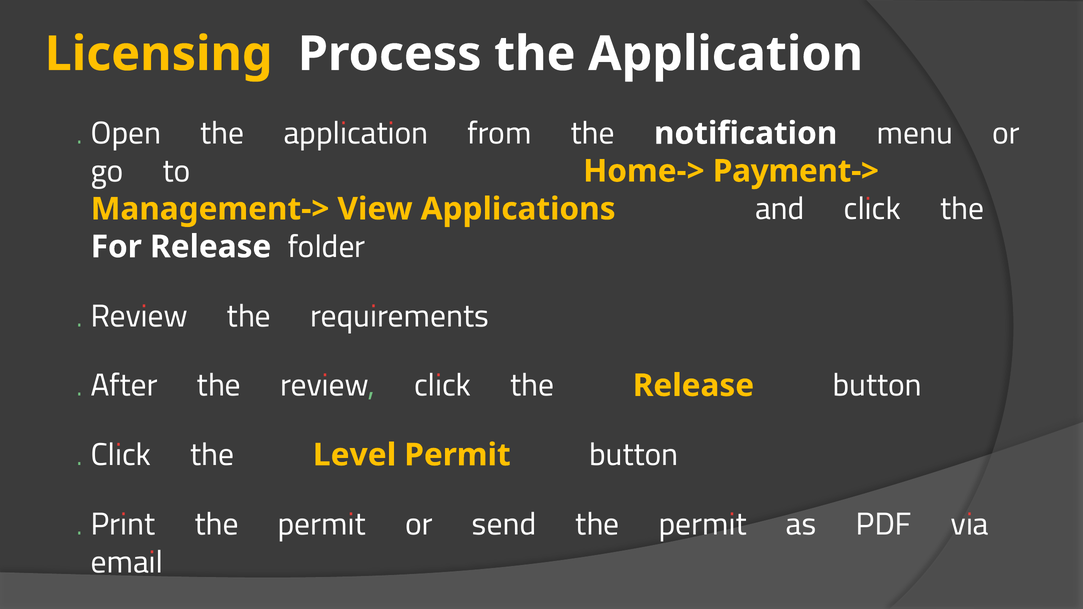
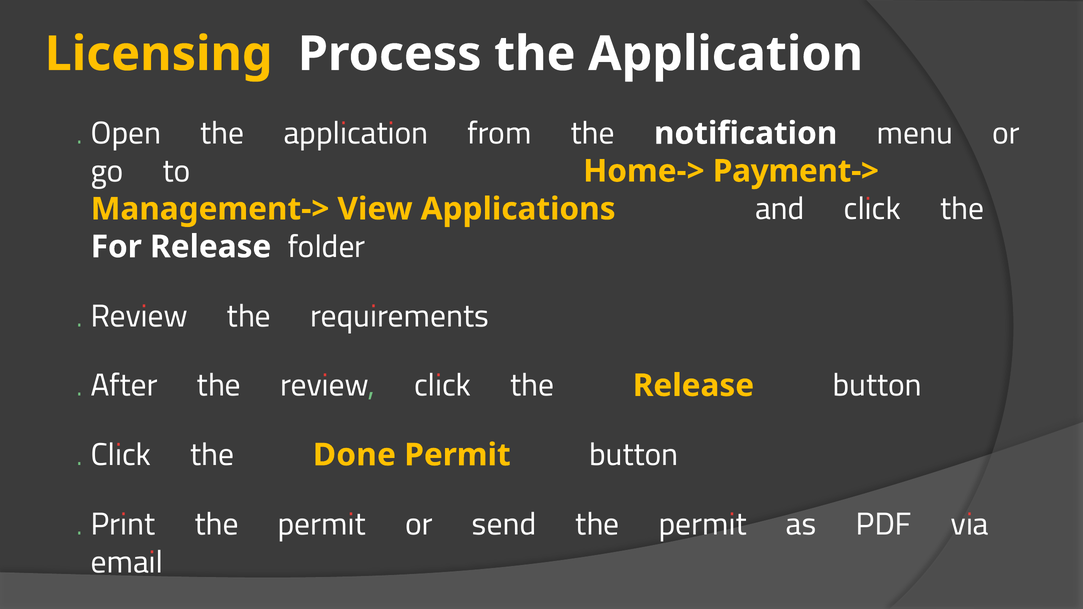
Level: Level -> Done
